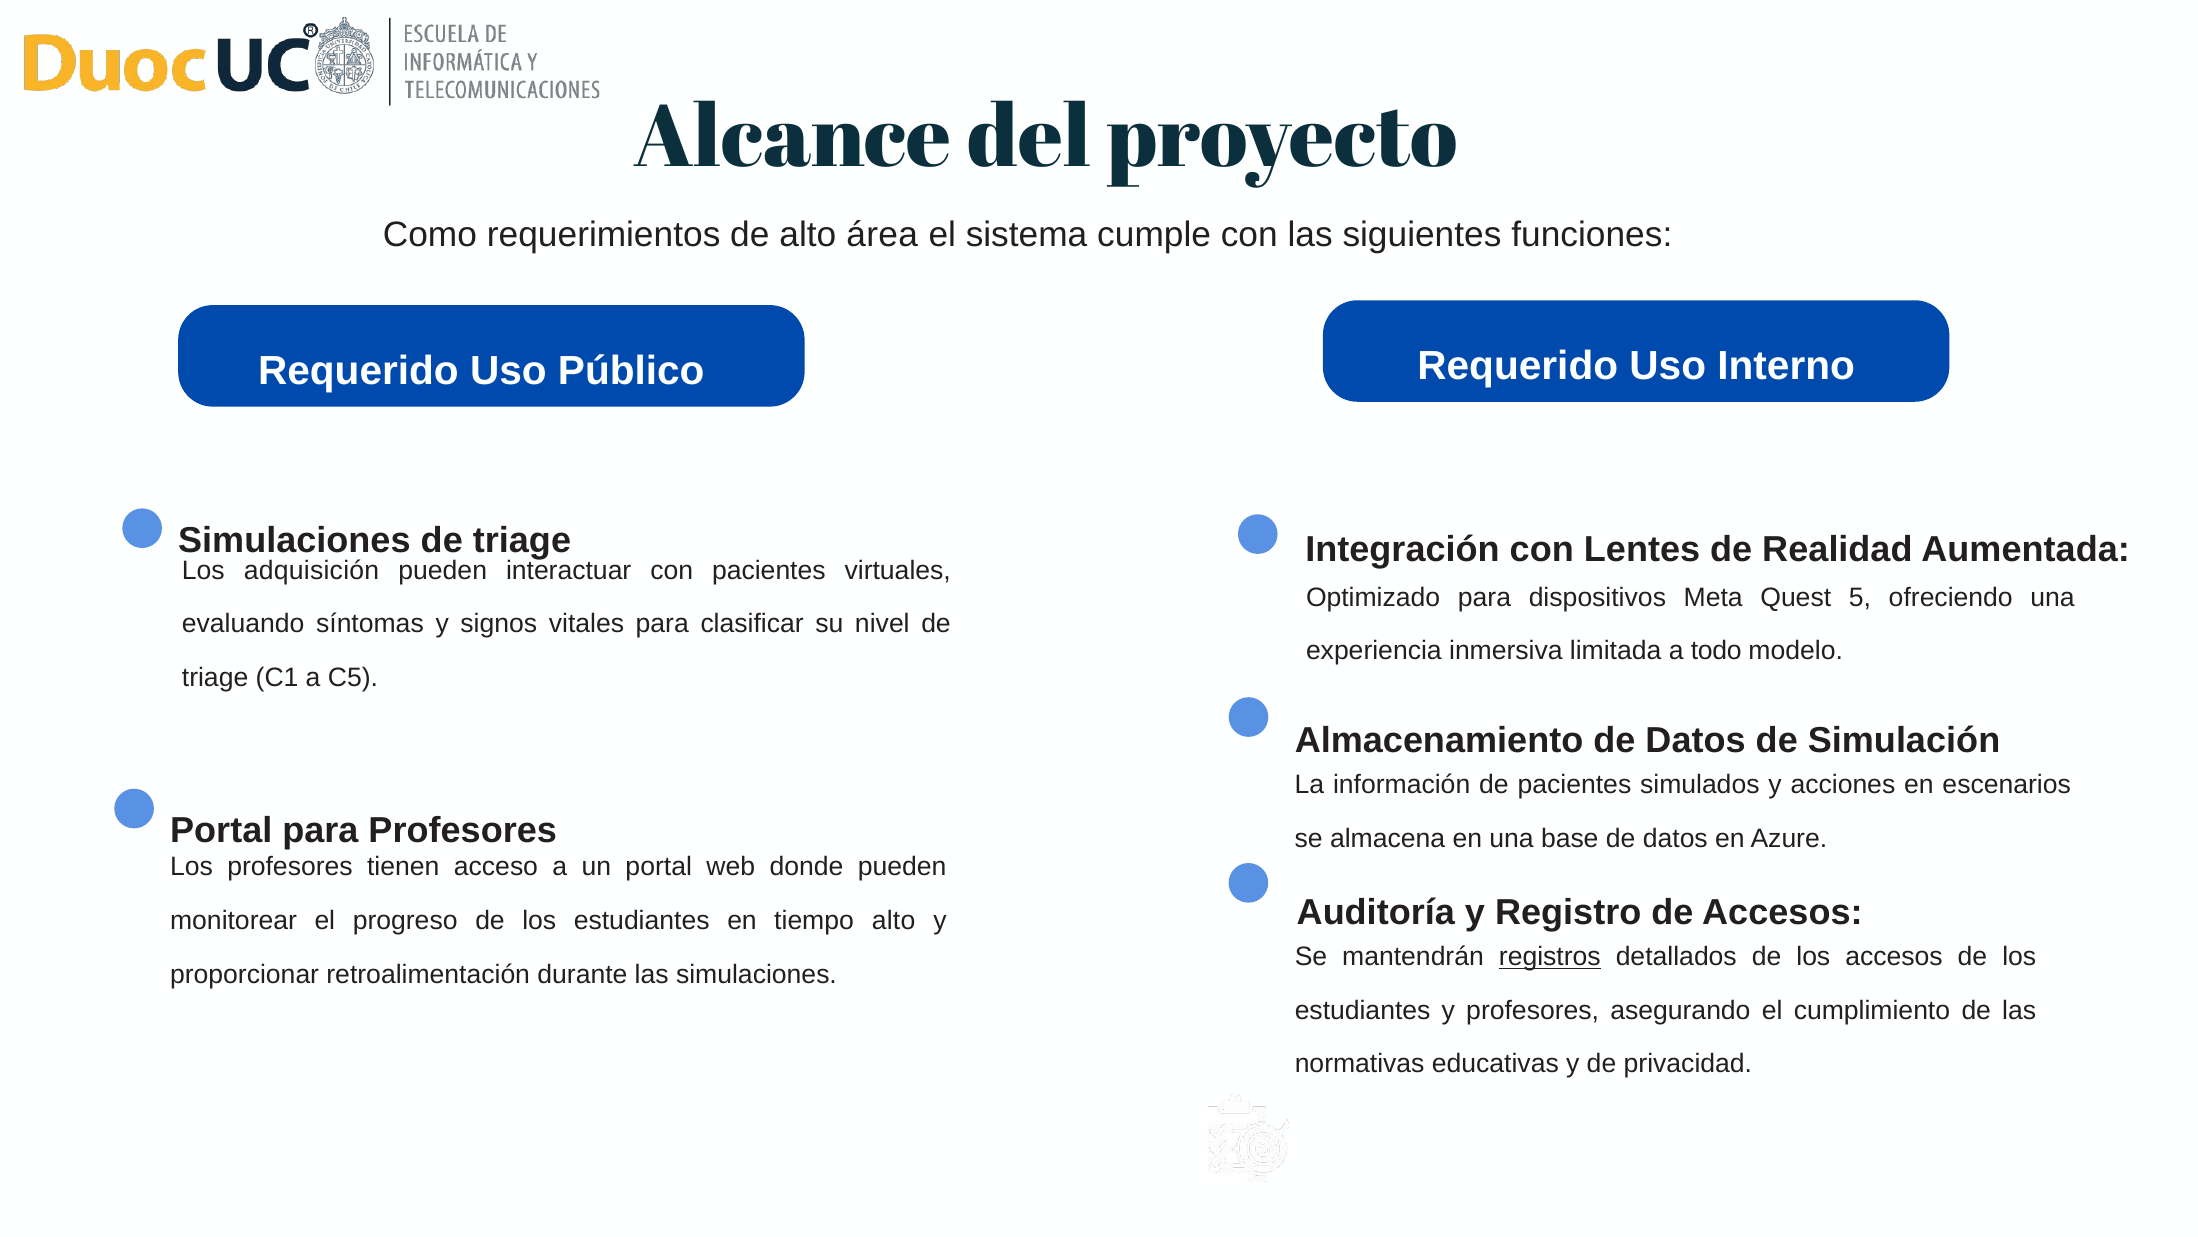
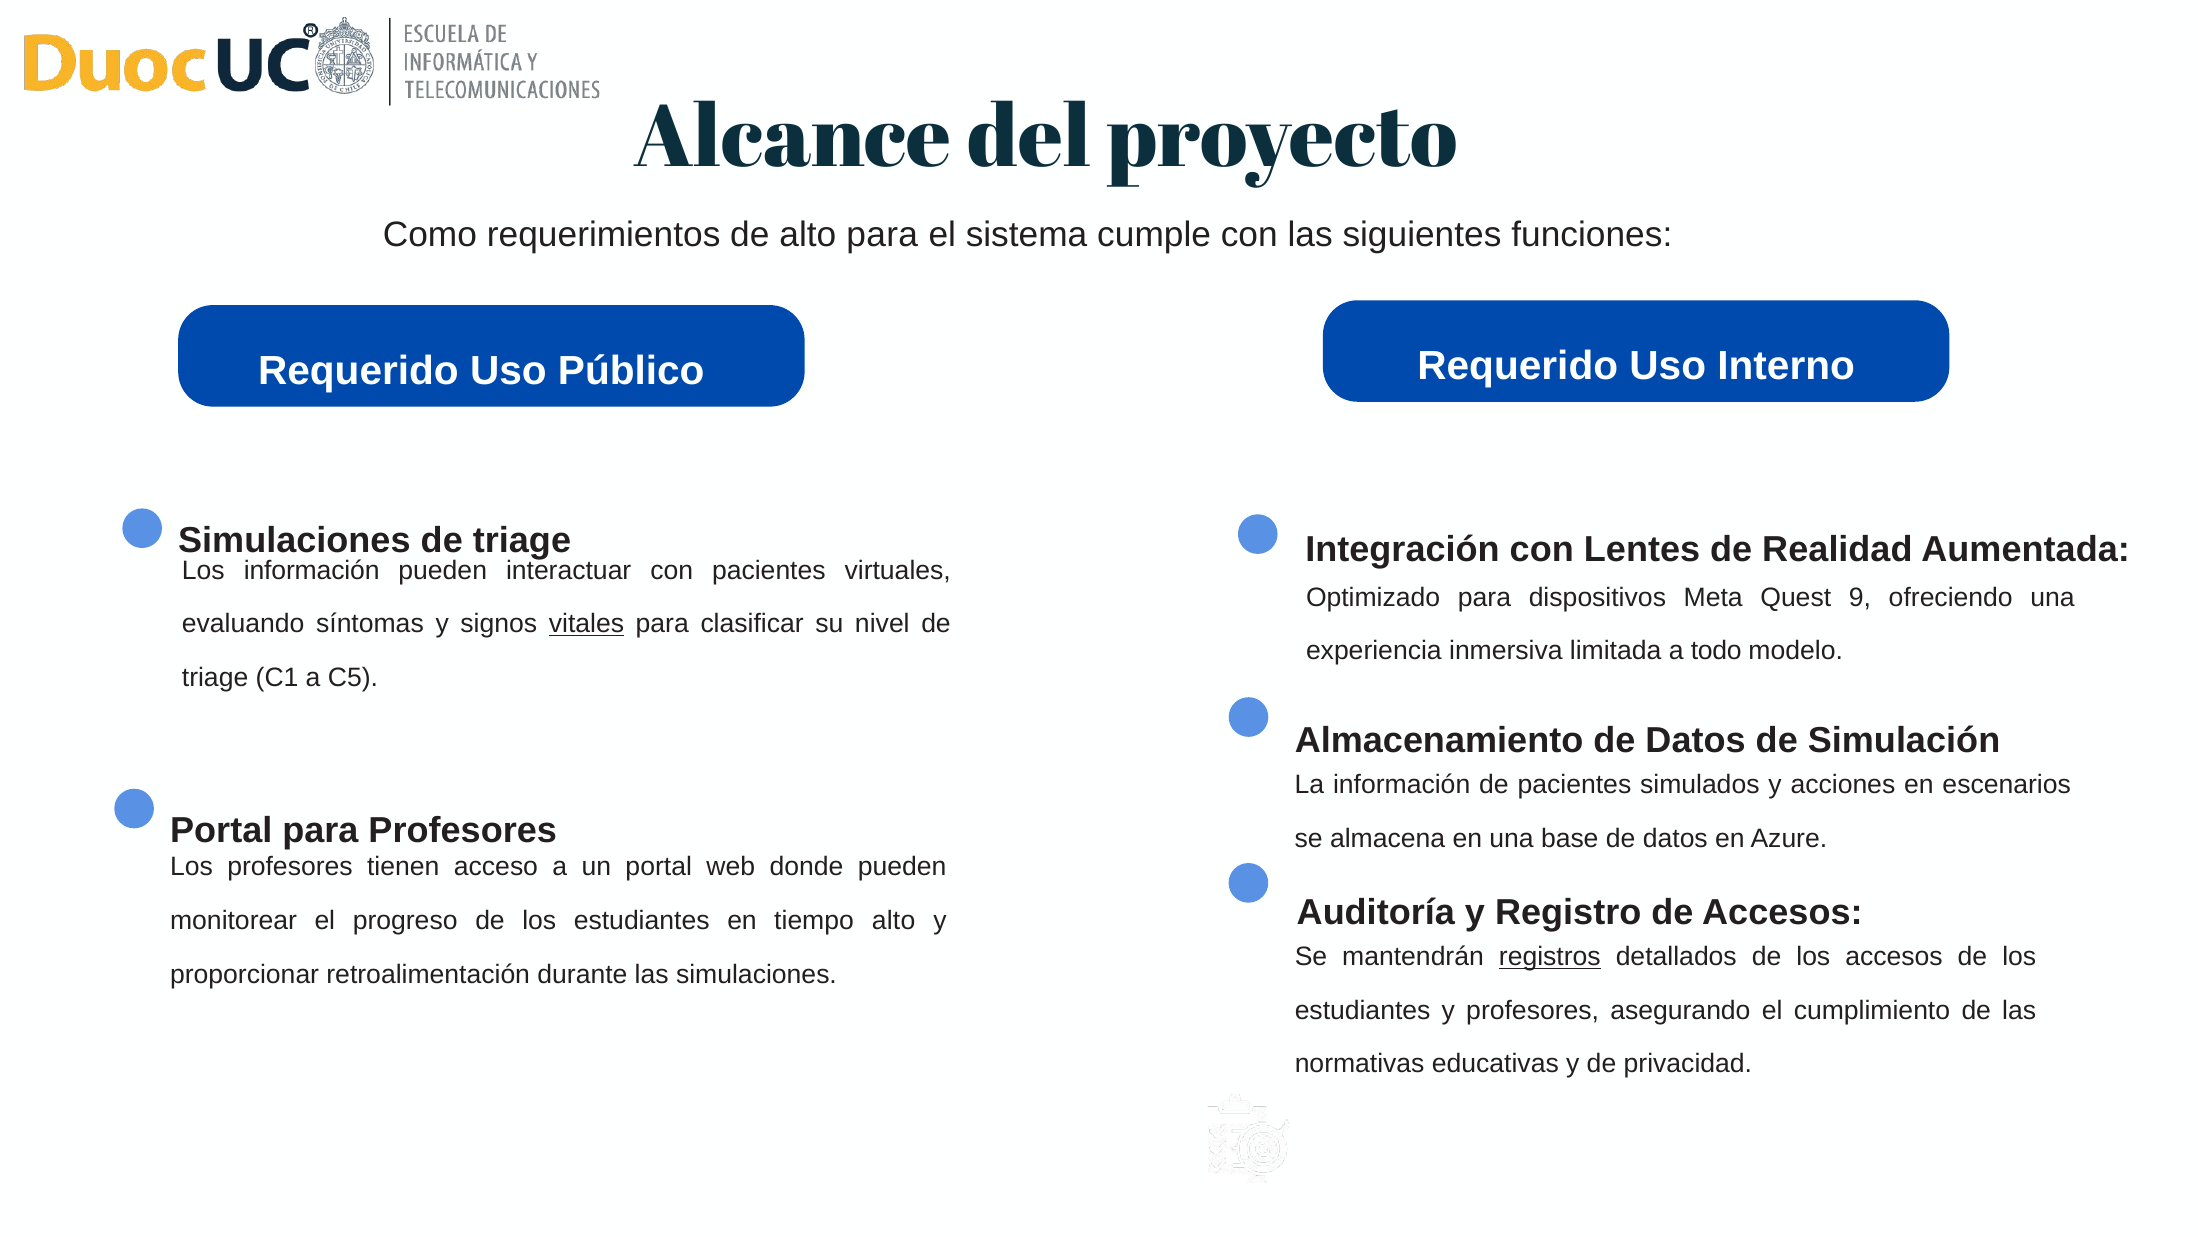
alto área: área -> para
Los adquisición: adquisición -> información
5: 5 -> 9
vitales underline: none -> present
